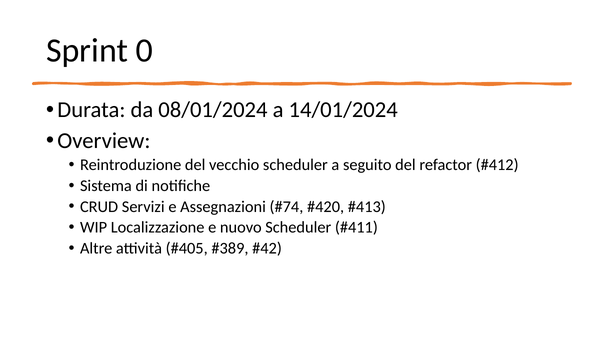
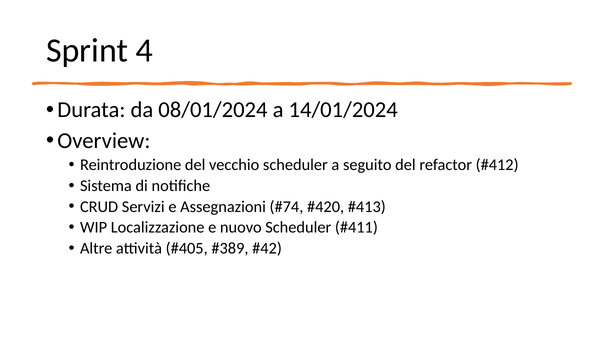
0: 0 -> 4
